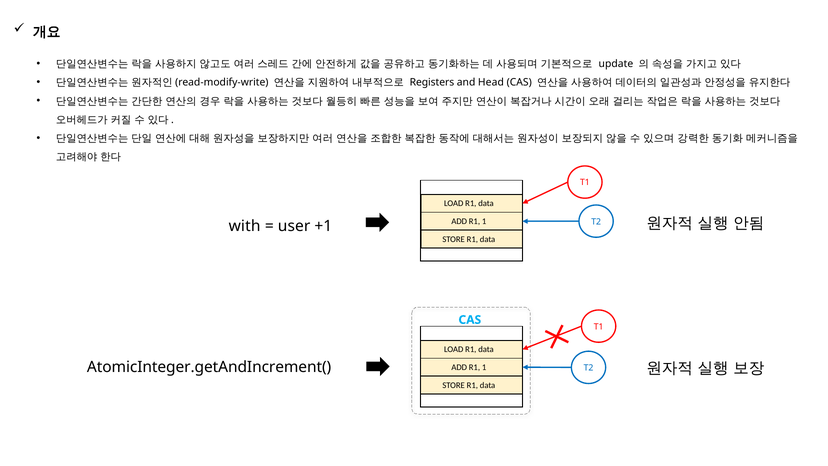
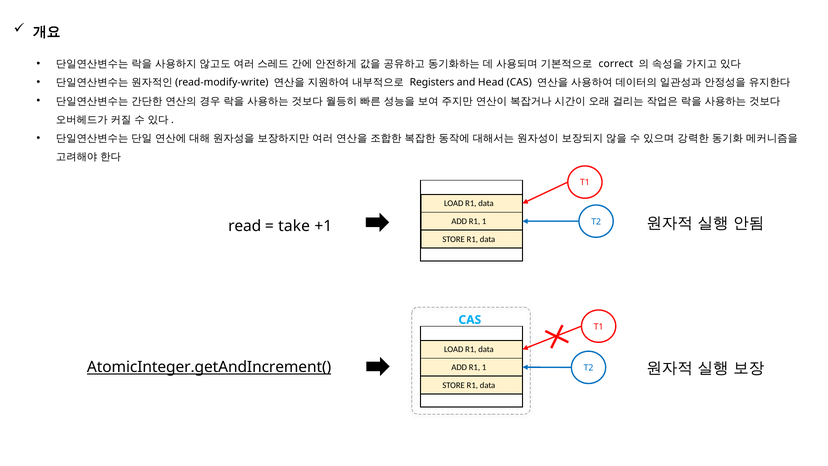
update: update -> correct
with: with -> read
user: user -> take
AtomicInteger.getAndIncrement( underline: none -> present
